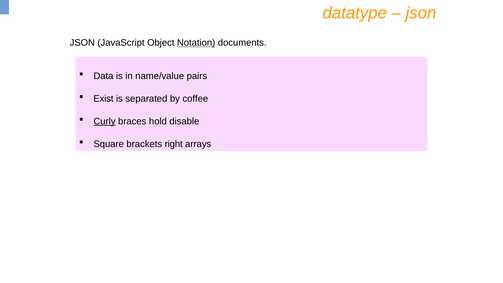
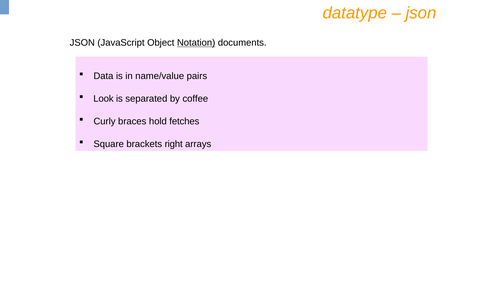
Exist: Exist -> Look
Curly underline: present -> none
disable: disable -> fetches
